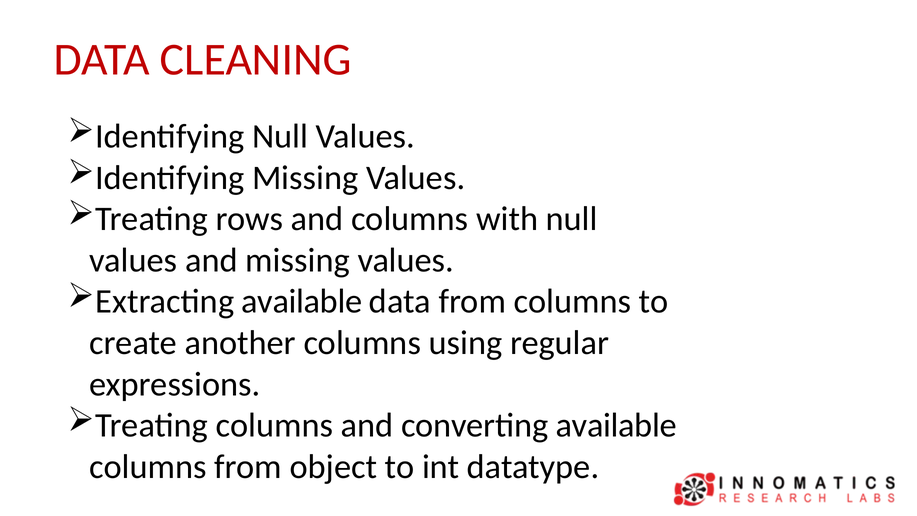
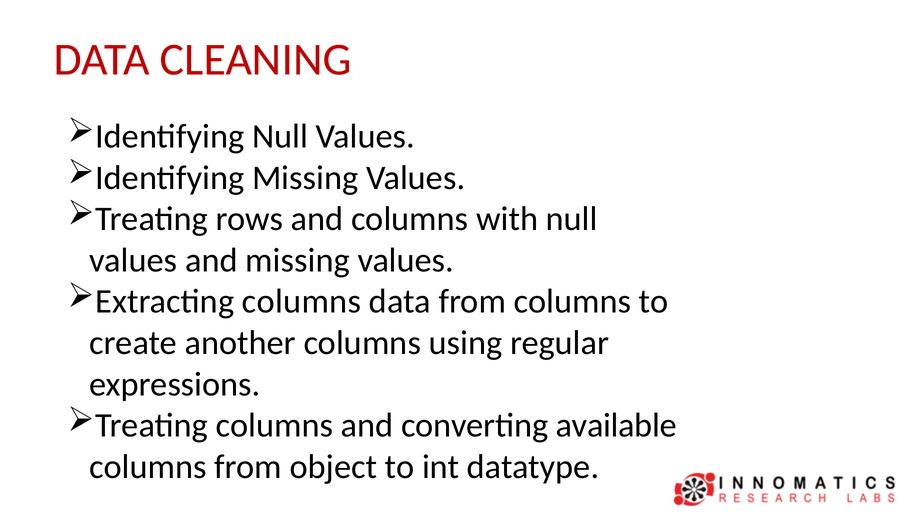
Extracting available: available -> columns
